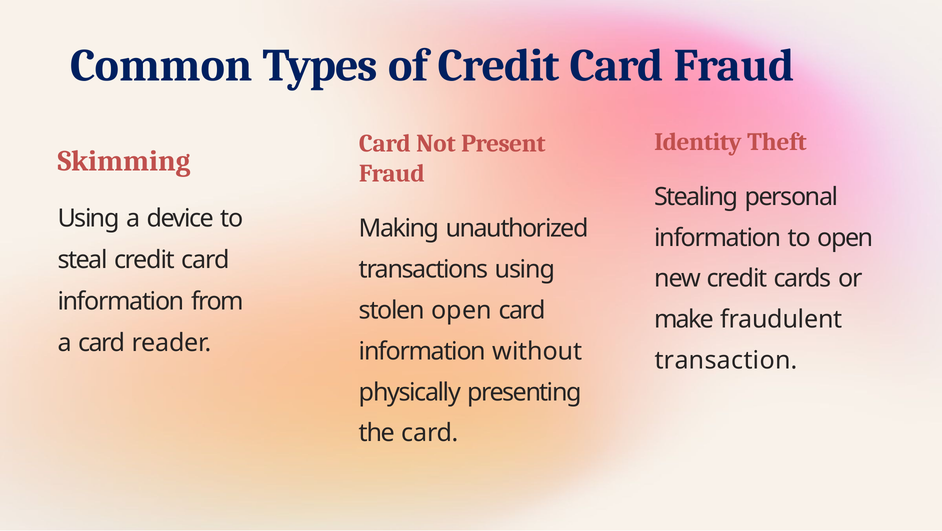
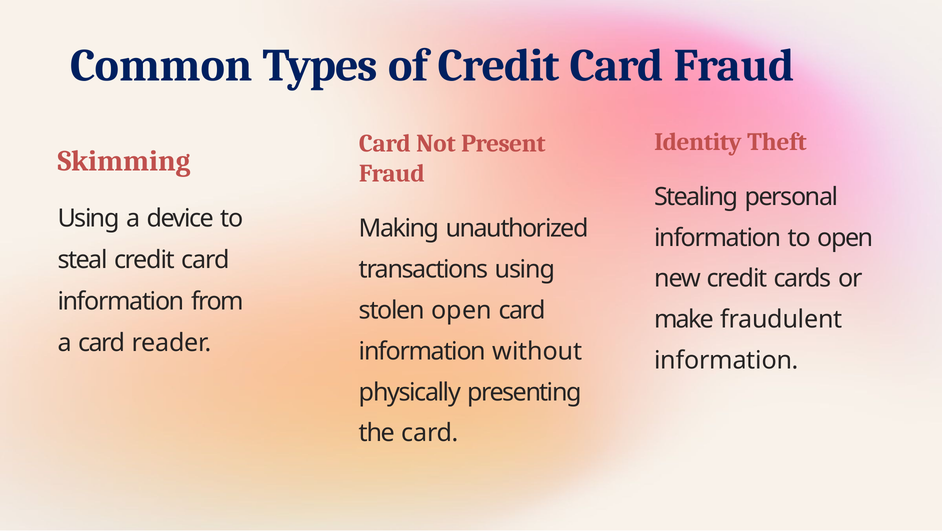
transaction at (726, 361): transaction -> information
